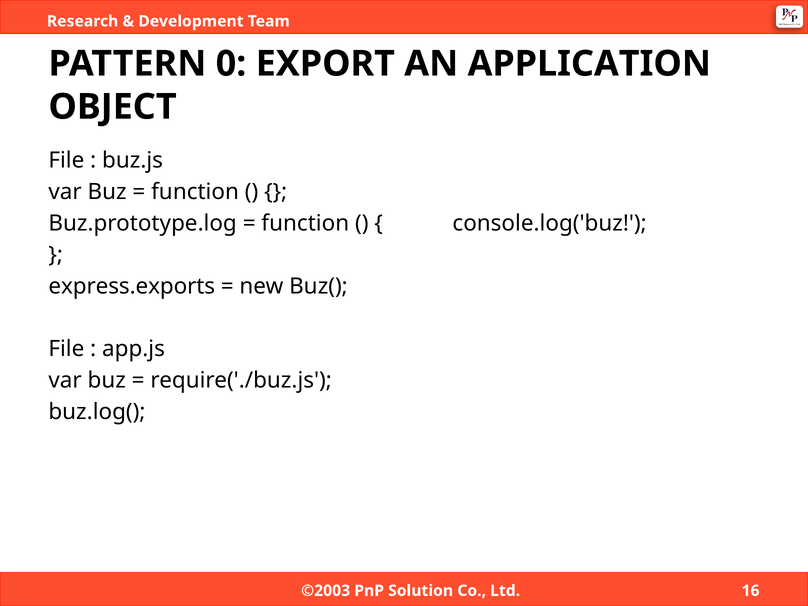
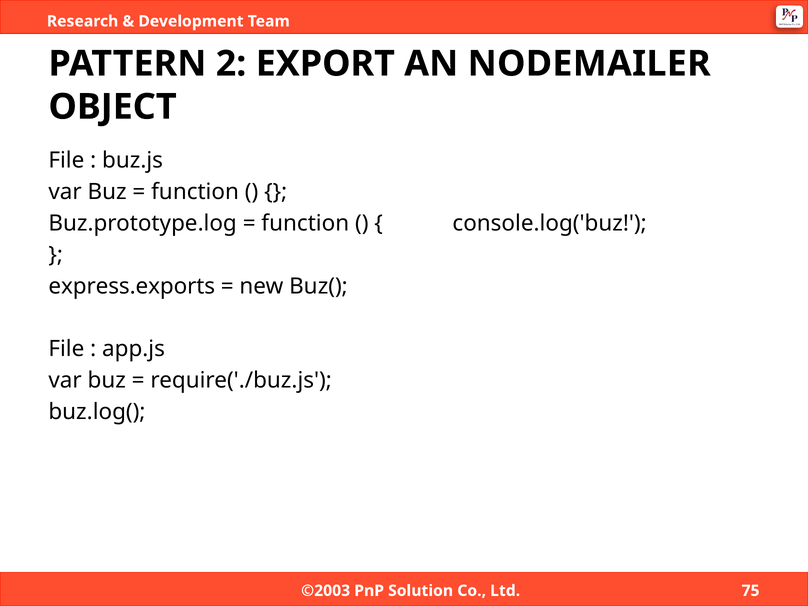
0: 0 -> 2
APPLICATION: APPLICATION -> NODEMAILER
16: 16 -> 75
